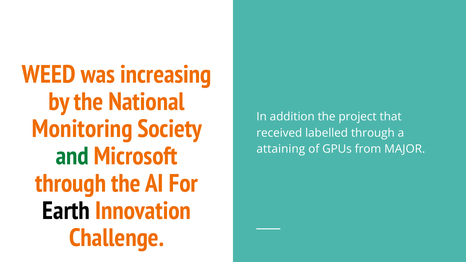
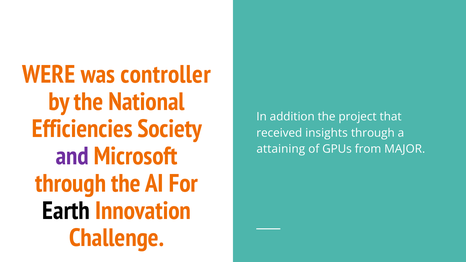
WEED: WEED -> WERE
increasing: increasing -> controller
Monitoring: Monitoring -> Efficiencies
labelled: labelled -> insights
and colour: green -> purple
